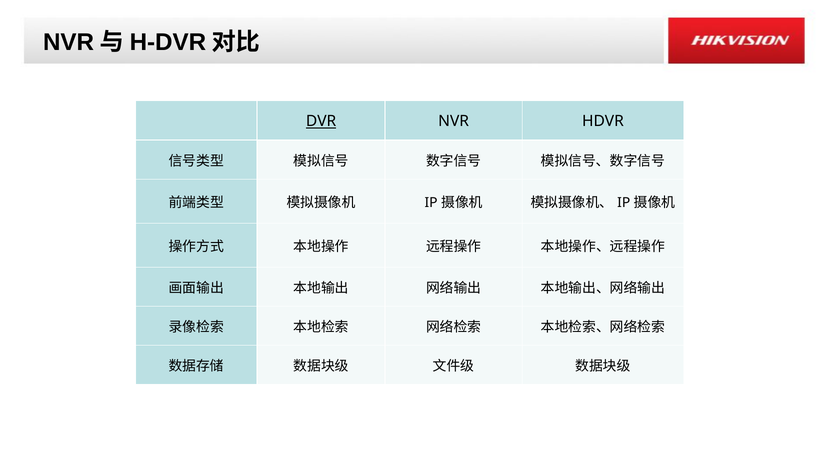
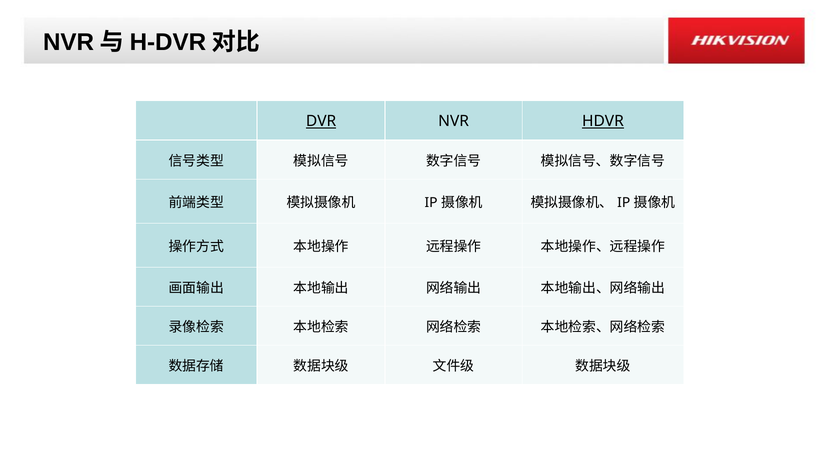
HDVR underline: none -> present
